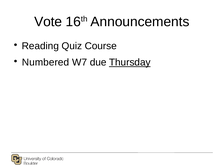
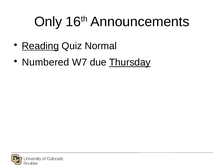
Vote: Vote -> Only
Reading underline: none -> present
Course: Course -> Normal
